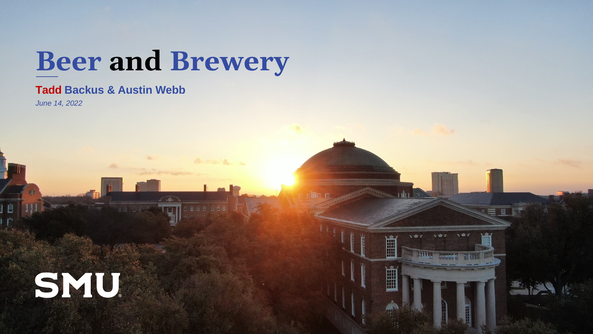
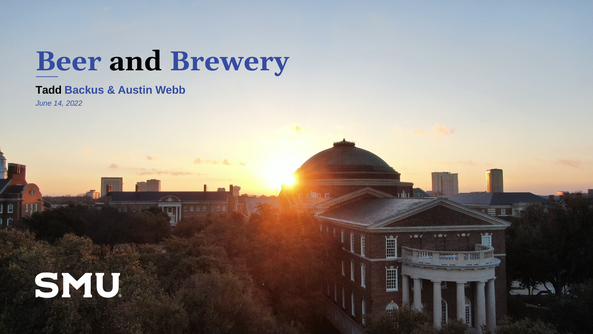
Tadd colour: red -> black
